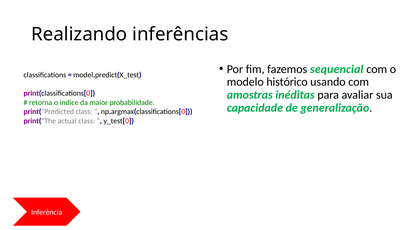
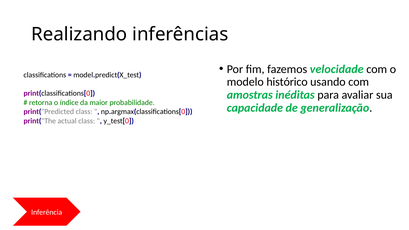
sequencial: sequencial -> velocidade
